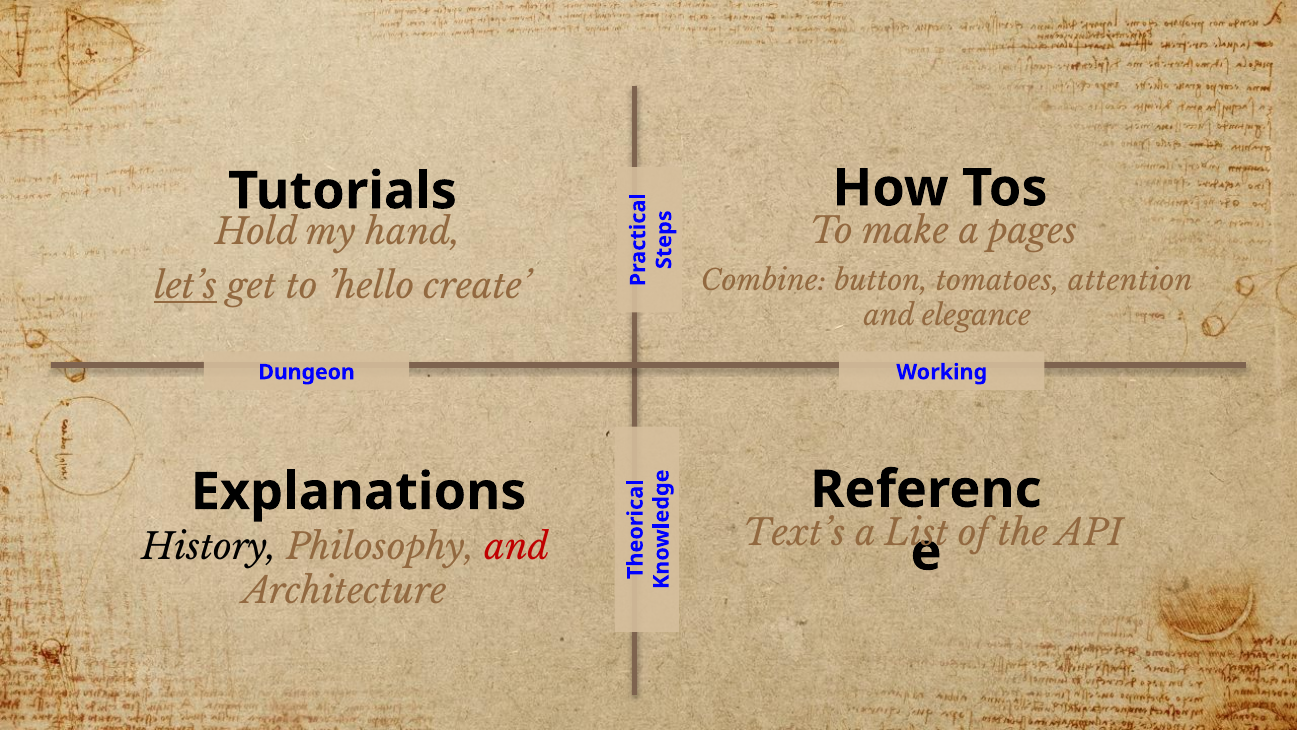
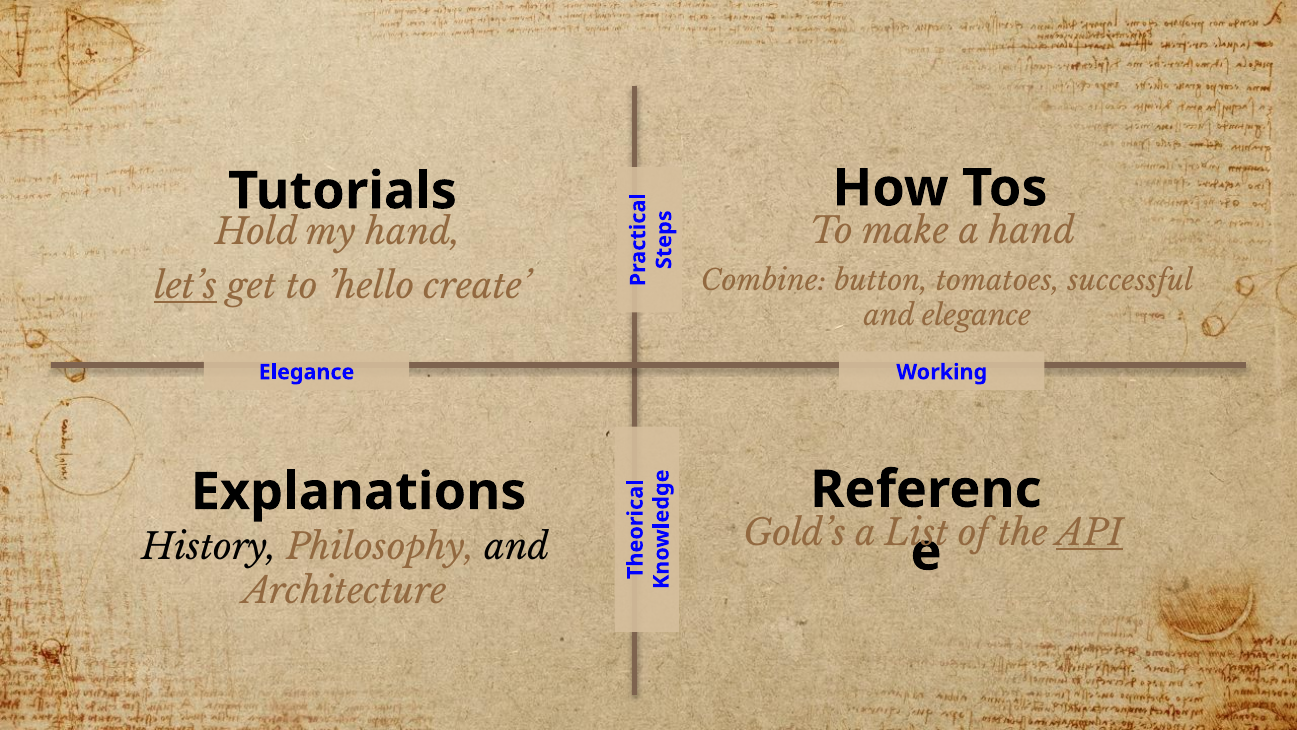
a pages: pages -> hand
attention: attention -> successful
Dungeon at (307, 372): Dungeon -> Elegance
Text’s: Text’s -> Gold’s
API underline: none -> present
and at (517, 548) colour: red -> black
